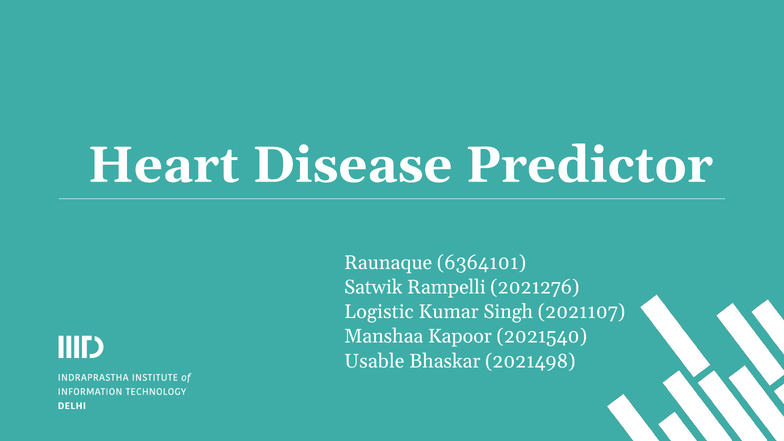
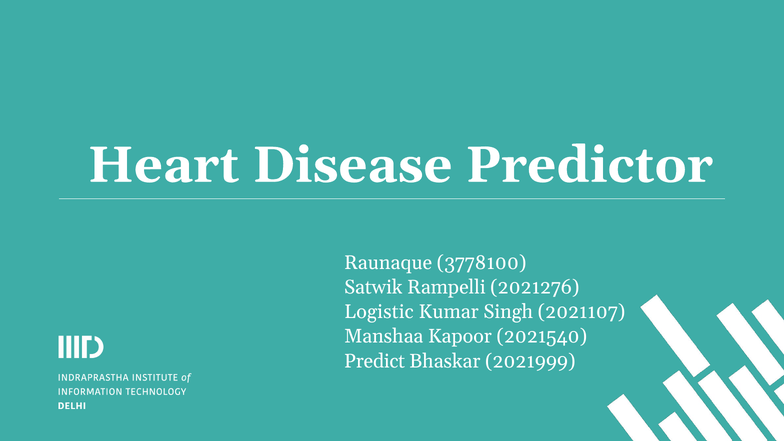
6364101: 6364101 -> 3778100
Usable: Usable -> Predict
2021498: 2021498 -> 2021999
